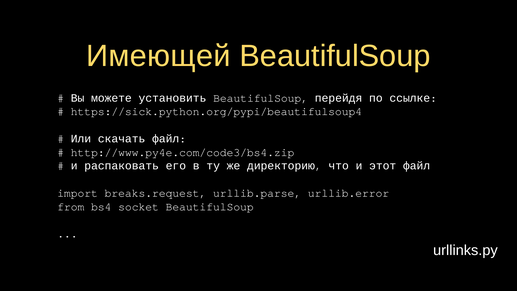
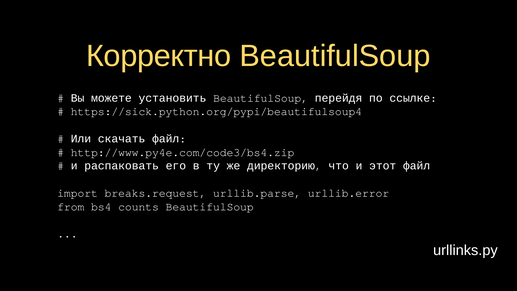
Имеющей: Имеющей -> Корректно
socket: socket -> counts
